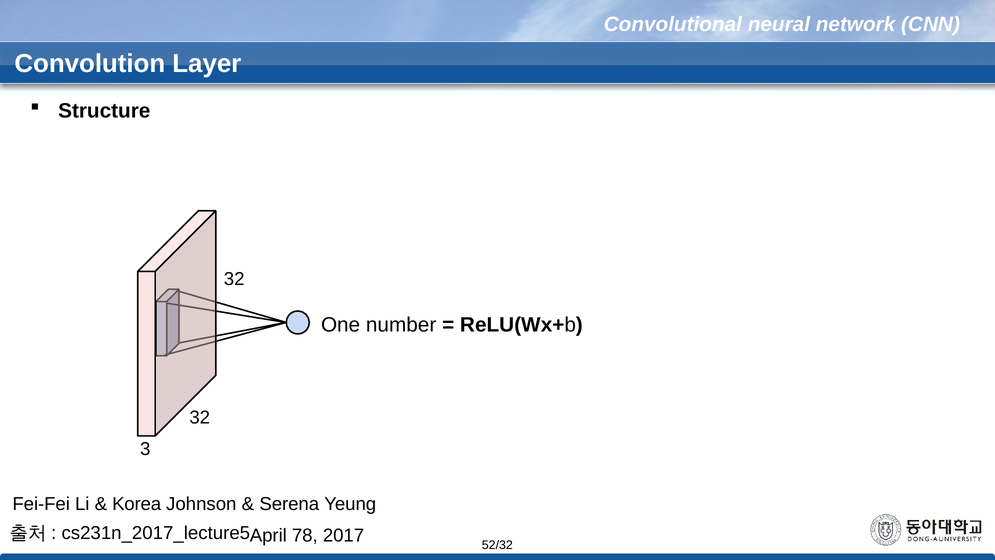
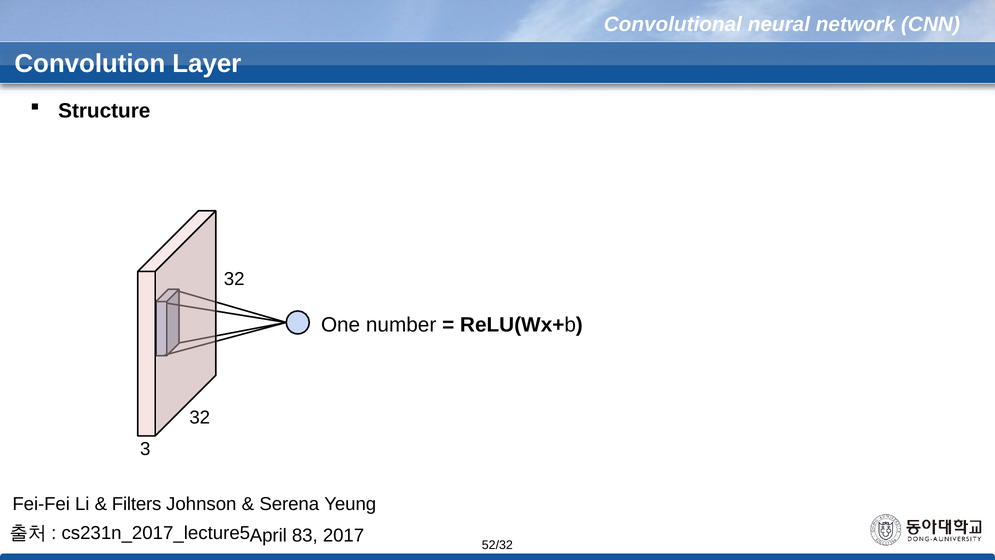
Korea: Korea -> Filters
78: 78 -> 83
